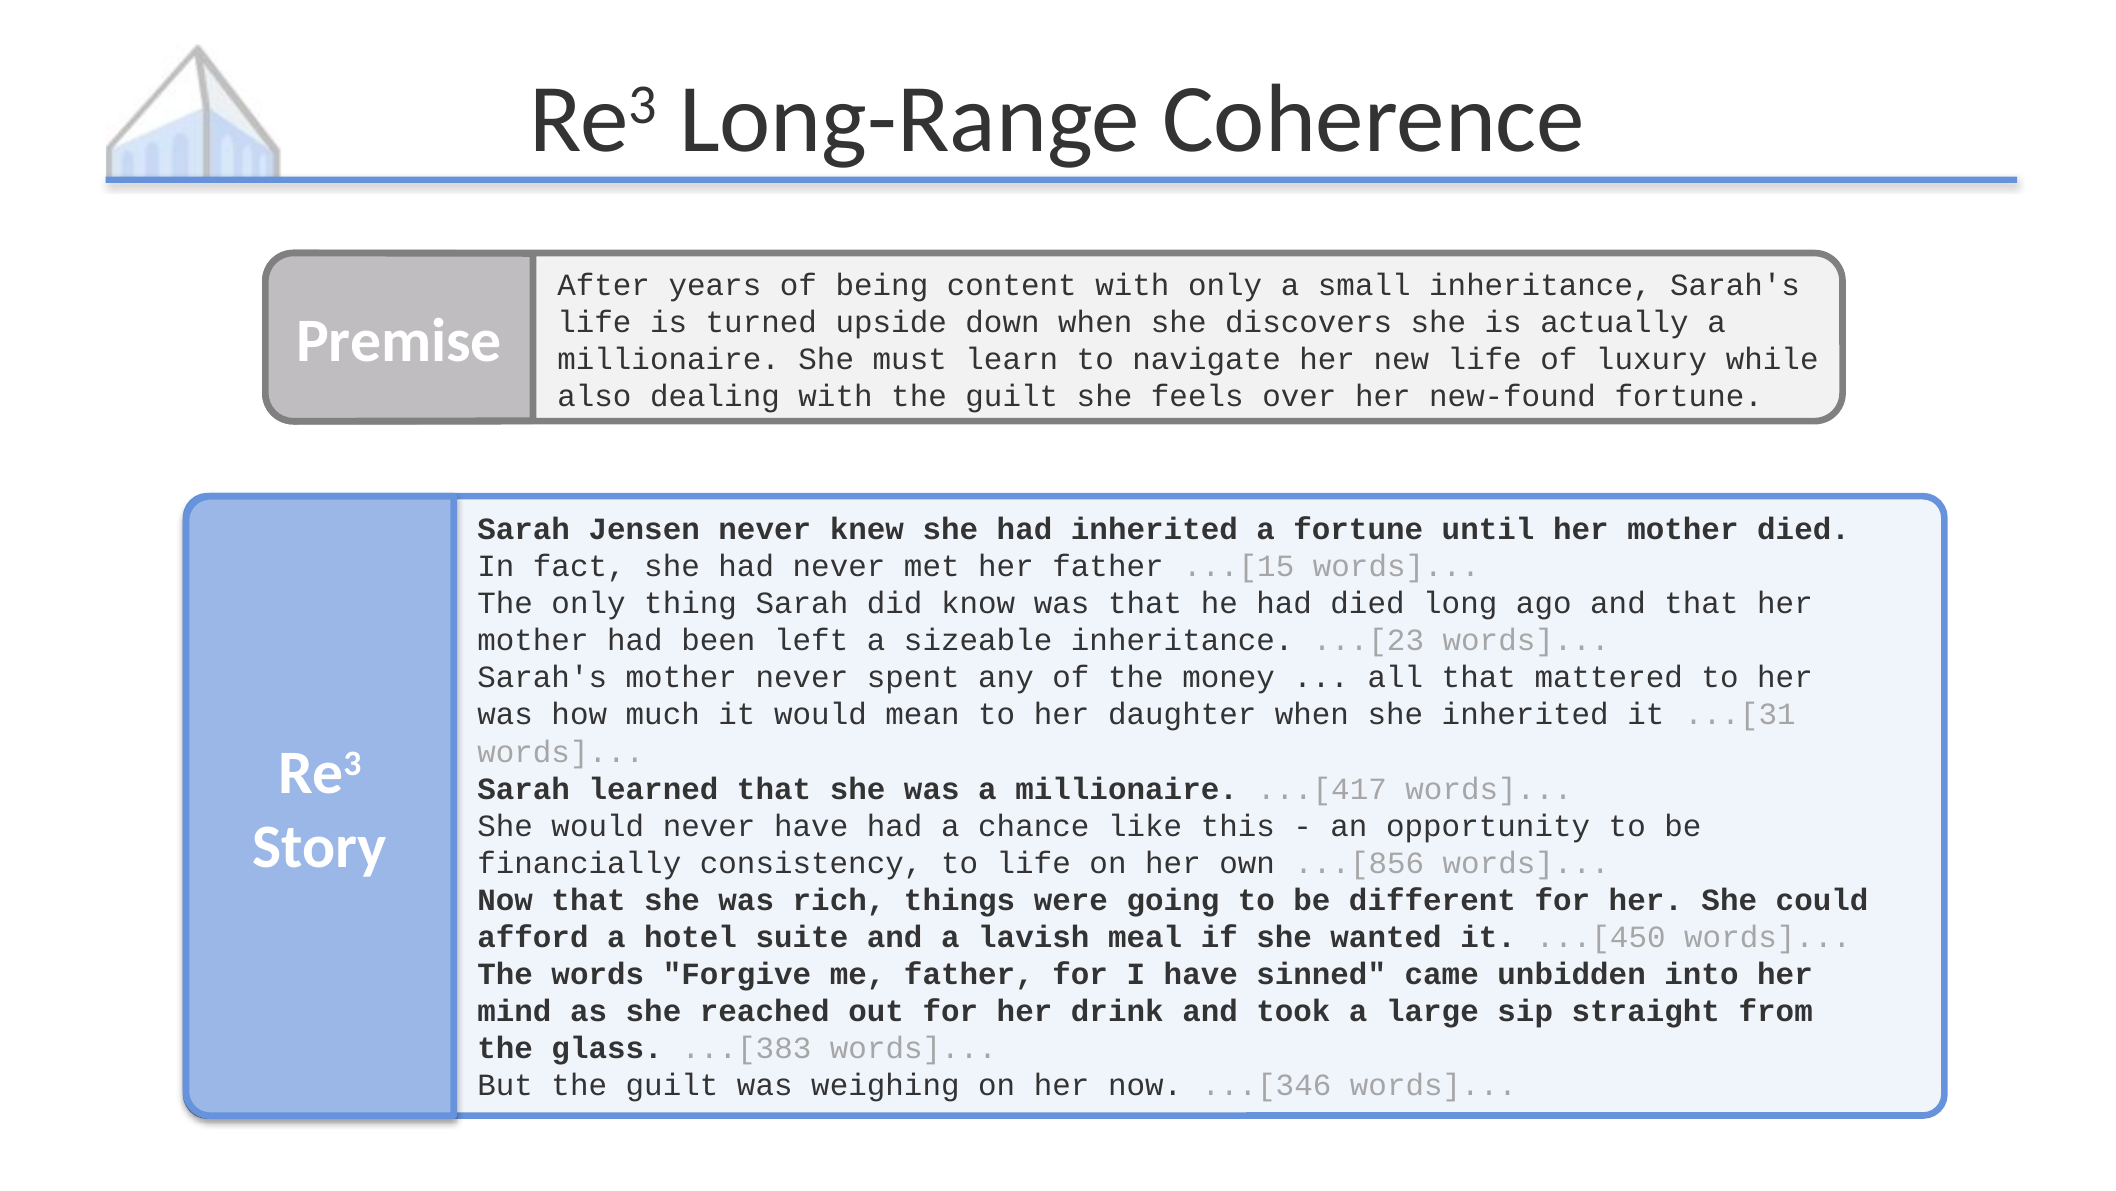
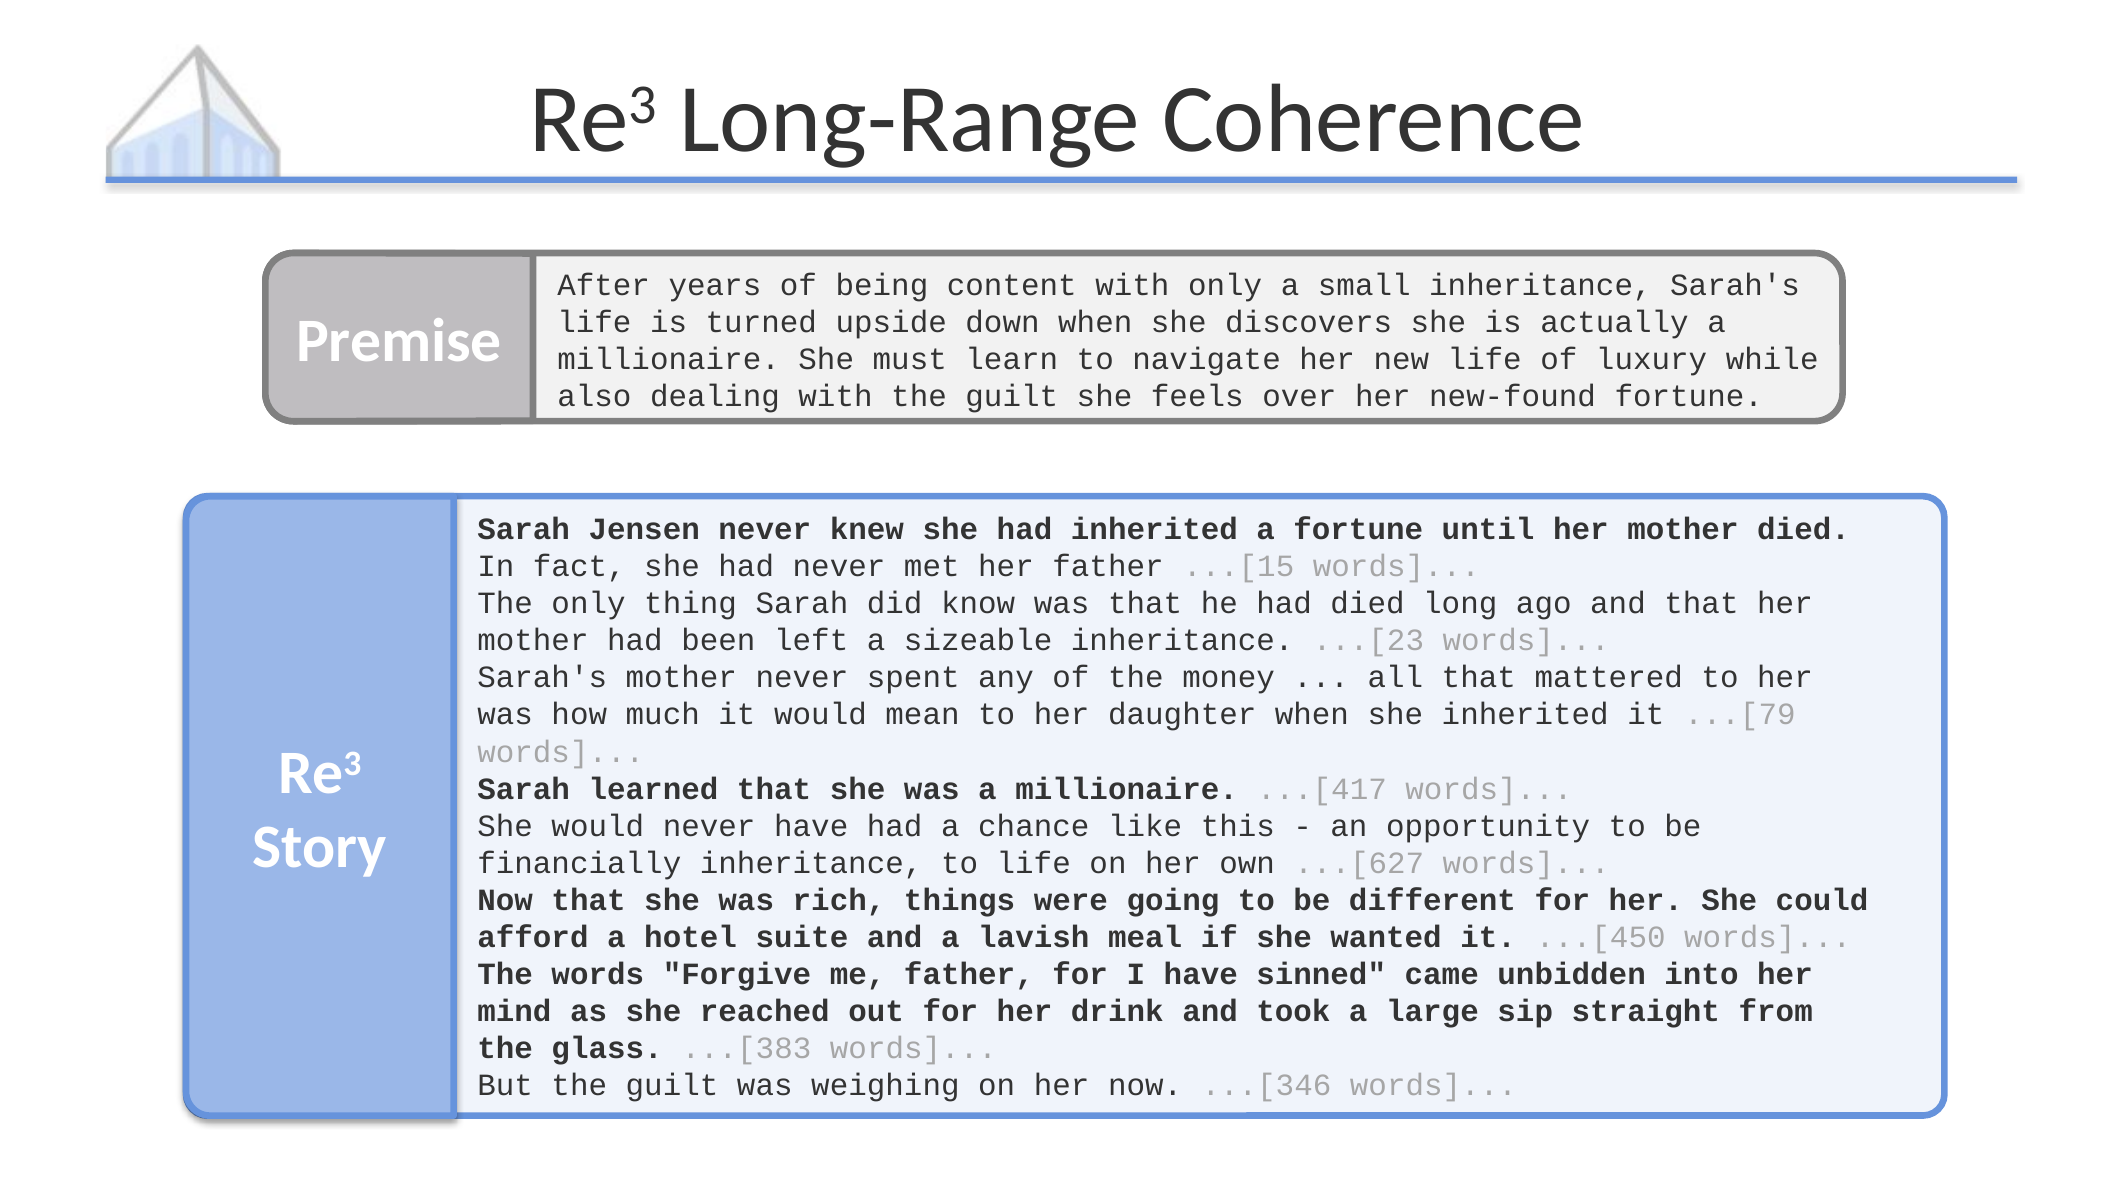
...[31: ...[31 -> ...[79
financially consistency: consistency -> inheritance
...[856: ...[856 -> ...[627
